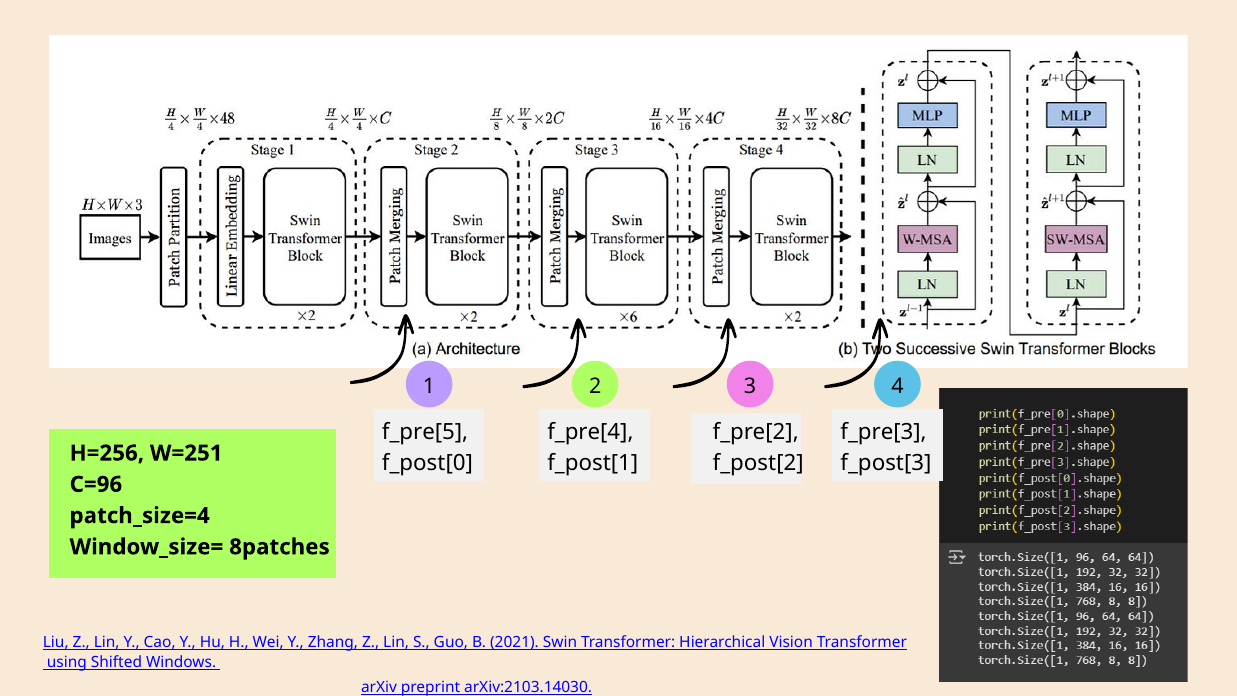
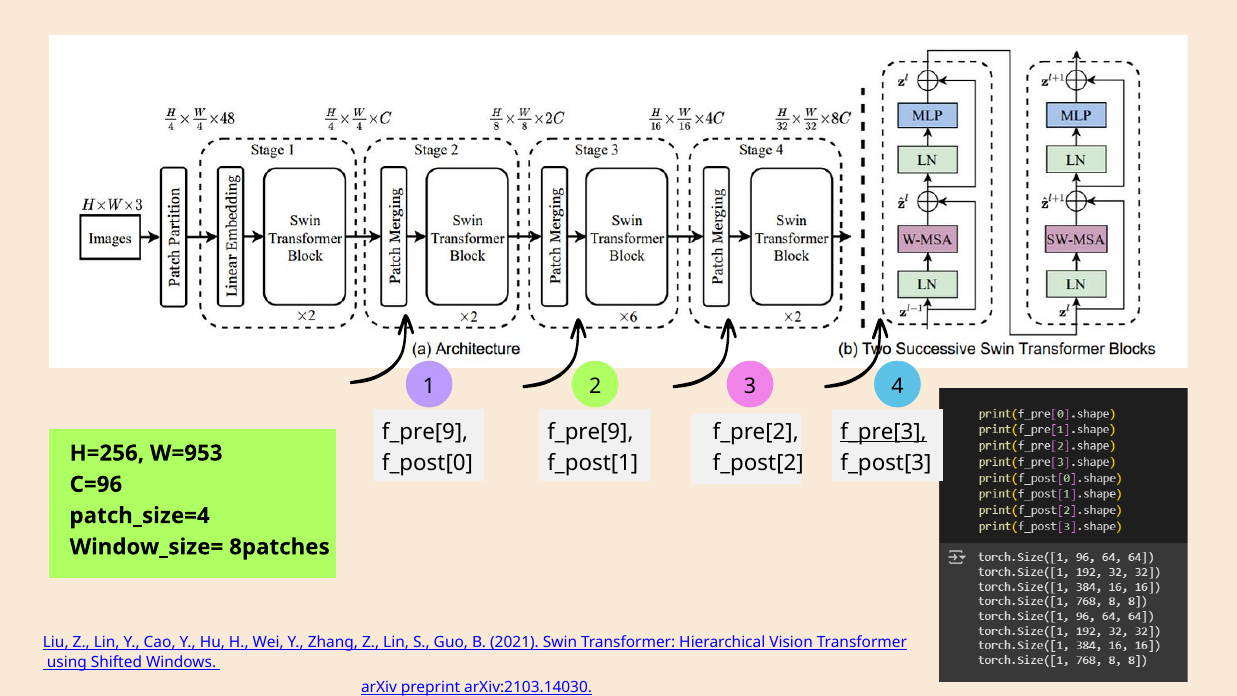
f_pre[5 at (425, 432): f_pre[5 -> f_pre[9
f_pre[4 at (590, 432): f_pre[4 -> f_pre[9
f_pre[3 underline: none -> present
W=251: W=251 -> W=953
